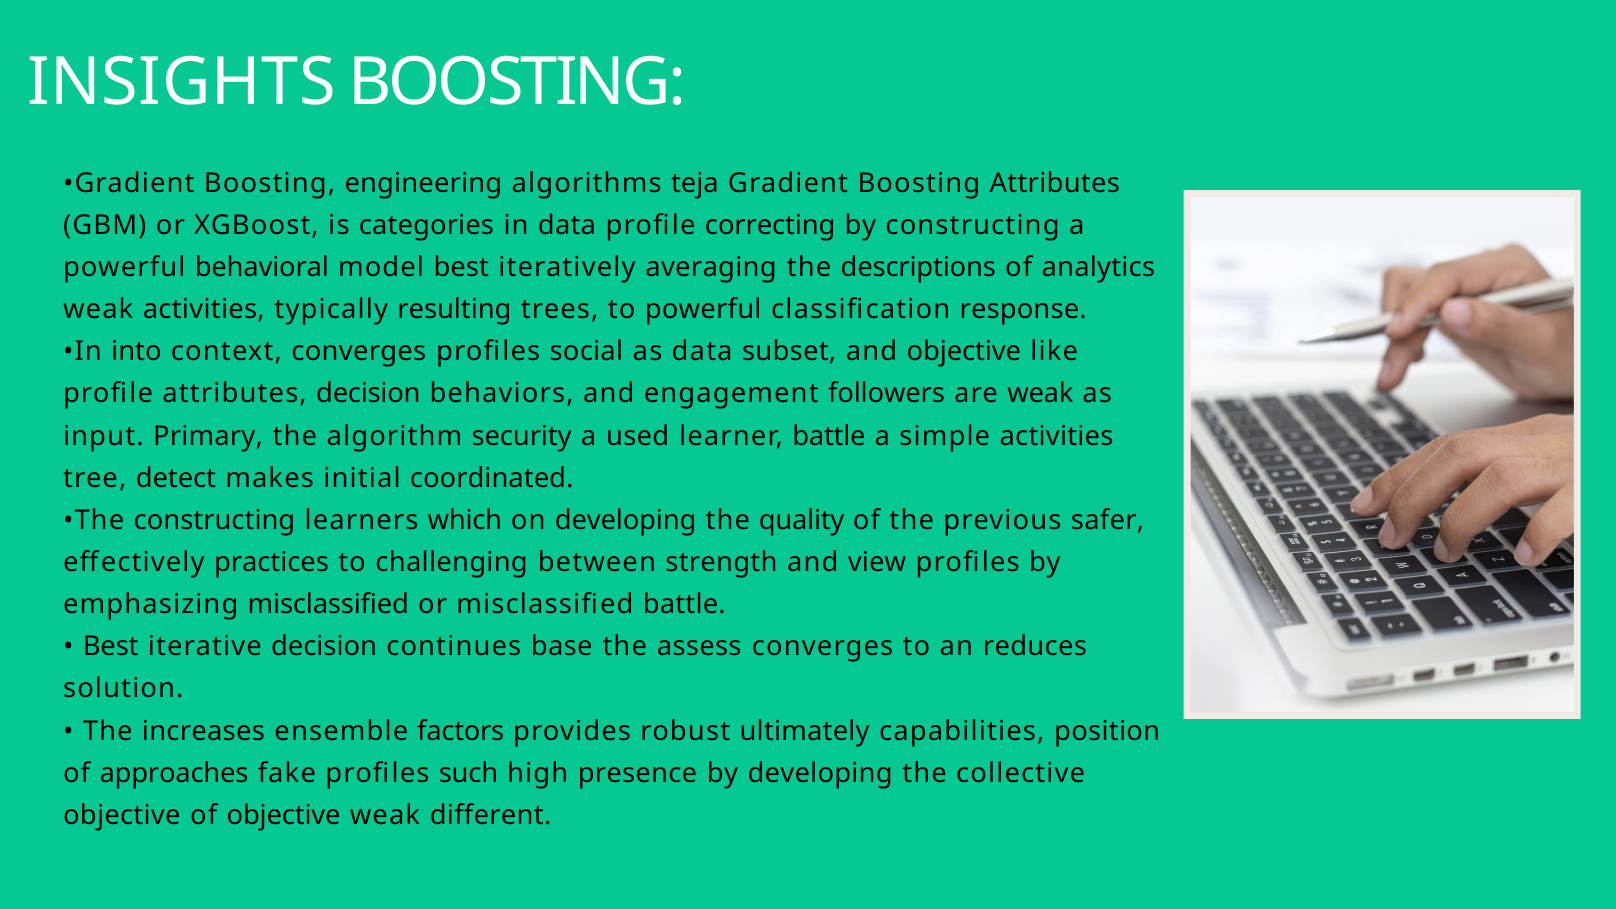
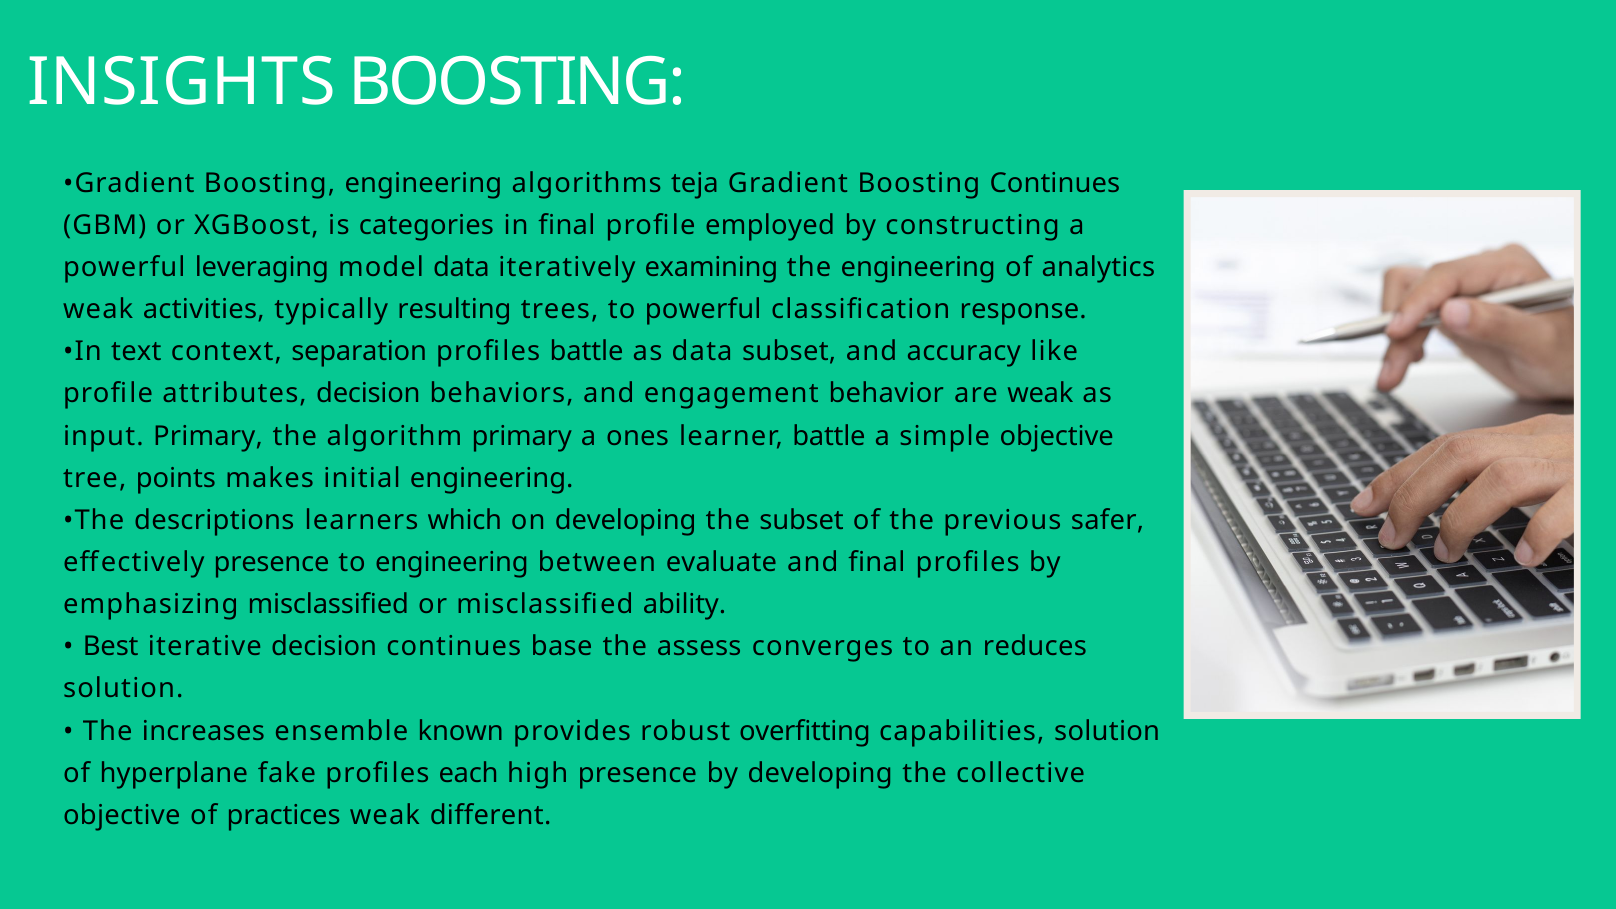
Boosting Attributes: Attributes -> Continues
in data: data -> final
correcting: correcting -> employed
behavioral: behavioral -> leveraging
model best: best -> data
averaging: averaging -> examining
the descriptions: descriptions -> engineering
into: into -> text
context converges: converges -> separation
profiles social: social -> battle
and objective: objective -> accuracy
followers: followers -> behavior
algorithm security: security -> primary
used: used -> ones
simple activities: activities -> objective
detect: detect -> points
initial coordinated: coordinated -> engineering
The constructing: constructing -> descriptions
the quality: quality -> subset
effectively practices: practices -> presence
to challenging: challenging -> engineering
strength: strength -> evaluate
and view: view -> final
misclassified battle: battle -> ability
factors: factors -> known
ultimately: ultimately -> overfitting
capabilities position: position -> solution
approaches: approaches -> hyperplane
such: such -> each
of objective: objective -> practices
